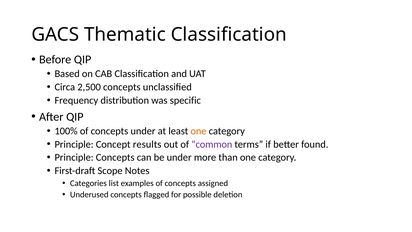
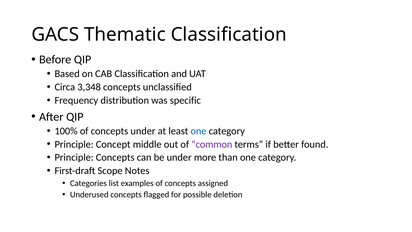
2,500: 2,500 -> 3,348
one at (198, 131) colour: orange -> blue
results: results -> middle
